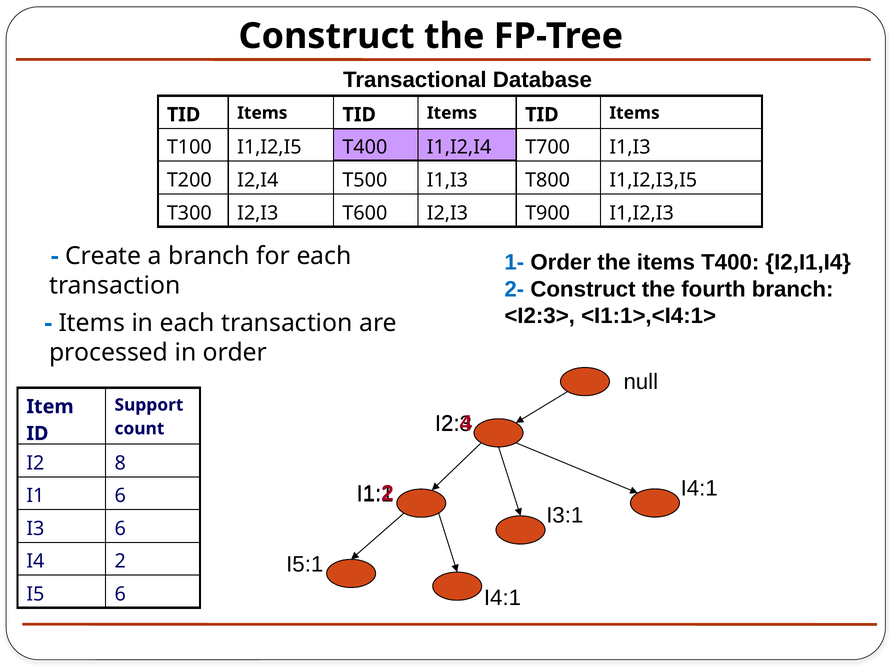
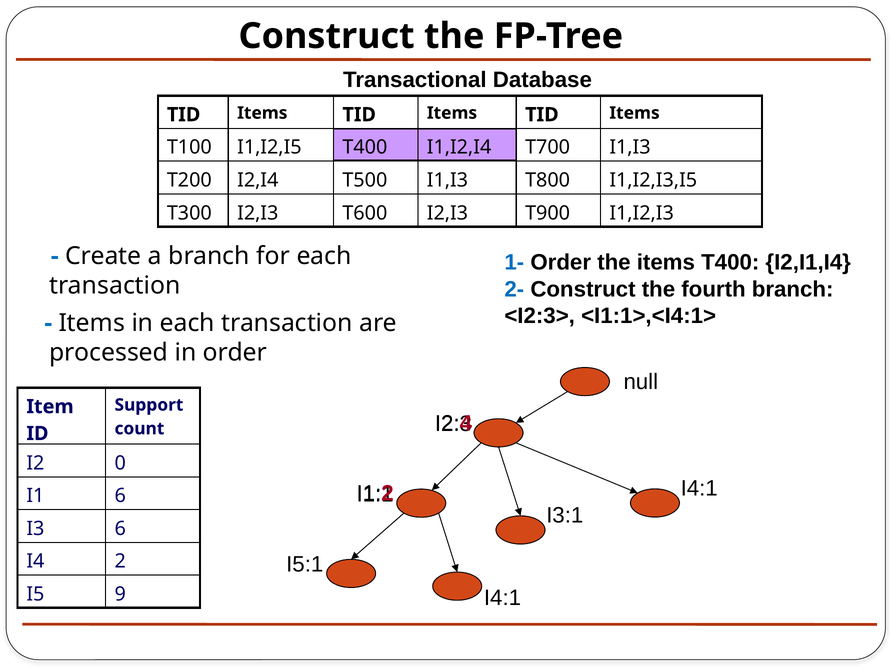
8: 8 -> 0
I5 6: 6 -> 9
